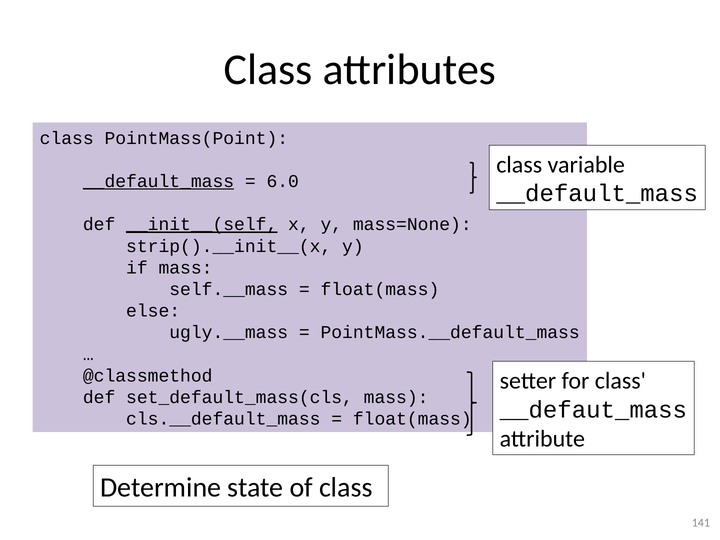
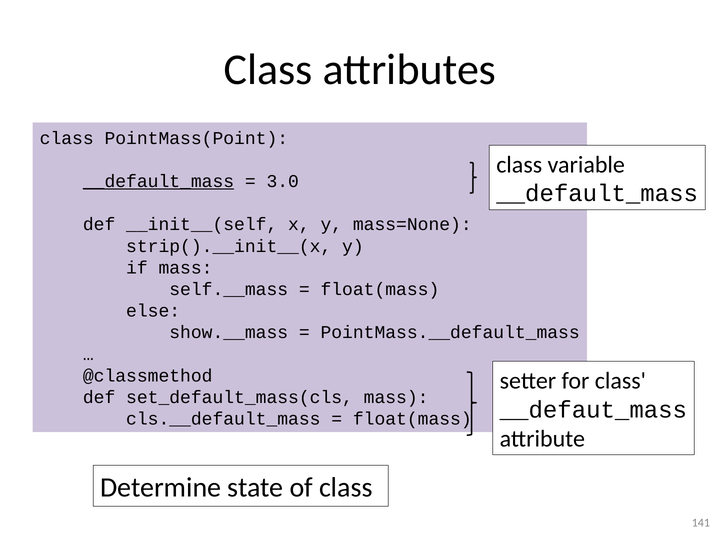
6.0: 6.0 -> 3.0
__init__(self underline: present -> none
ugly.__mass: ugly.__mass -> show.__mass
